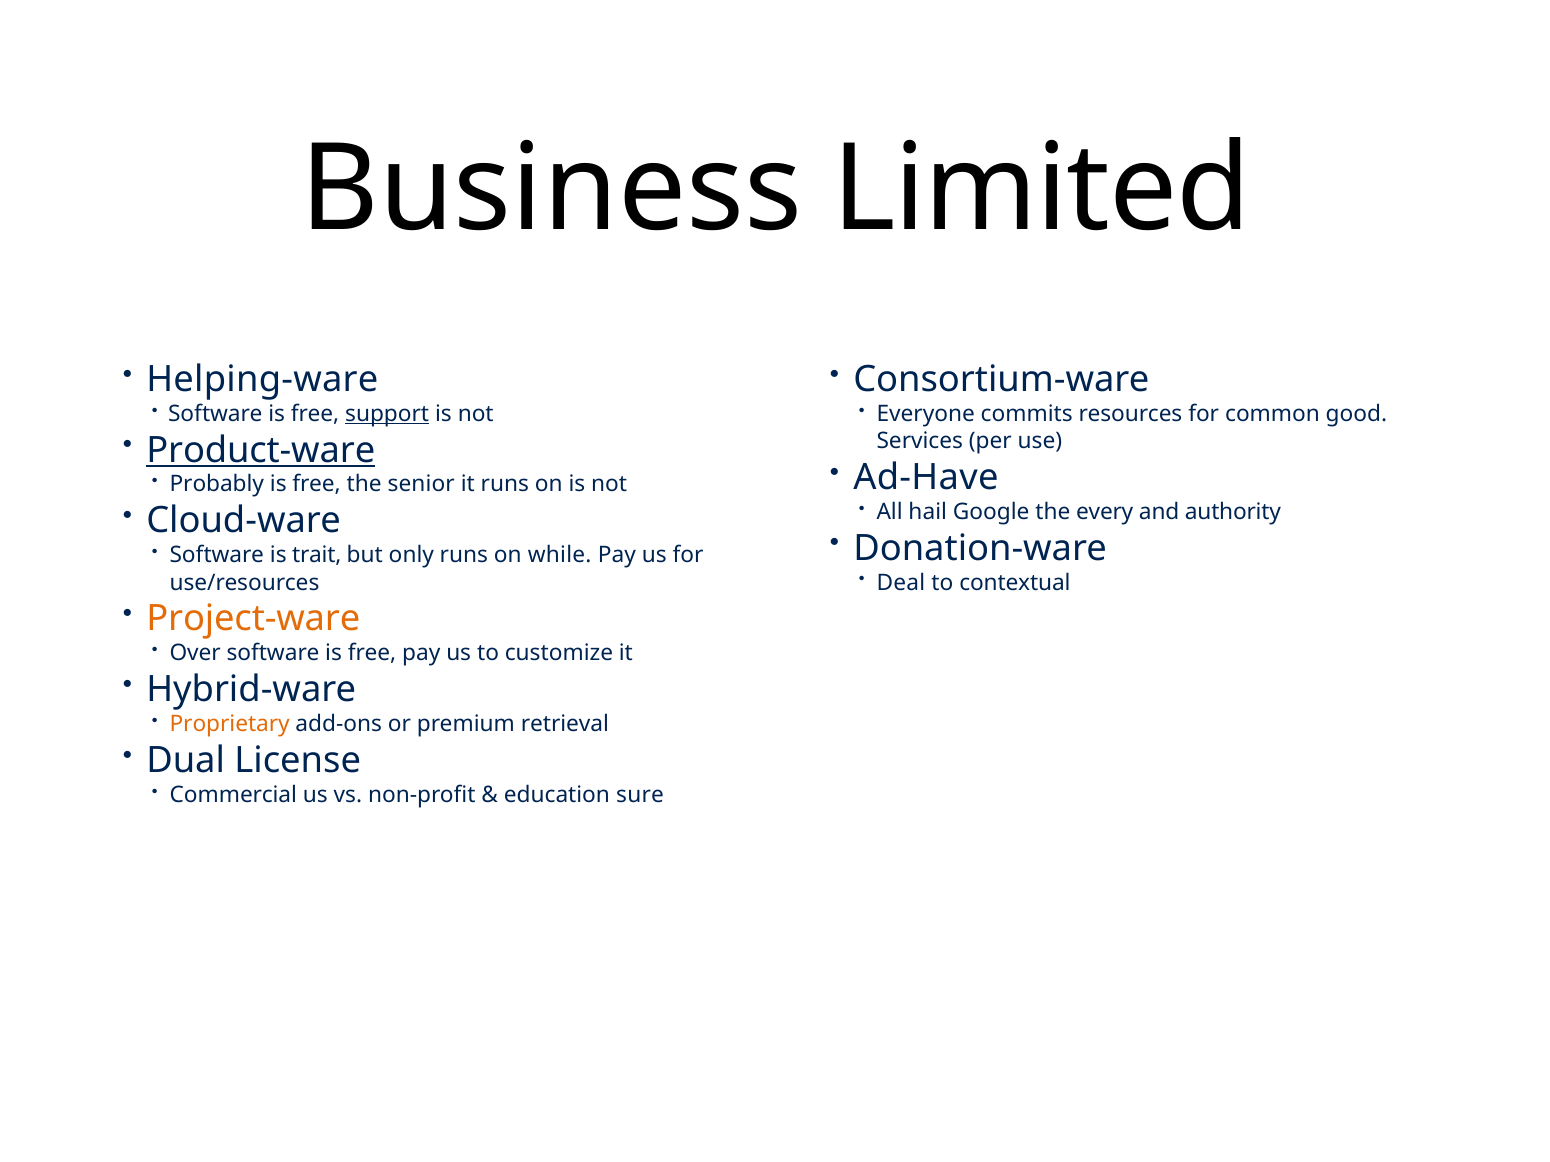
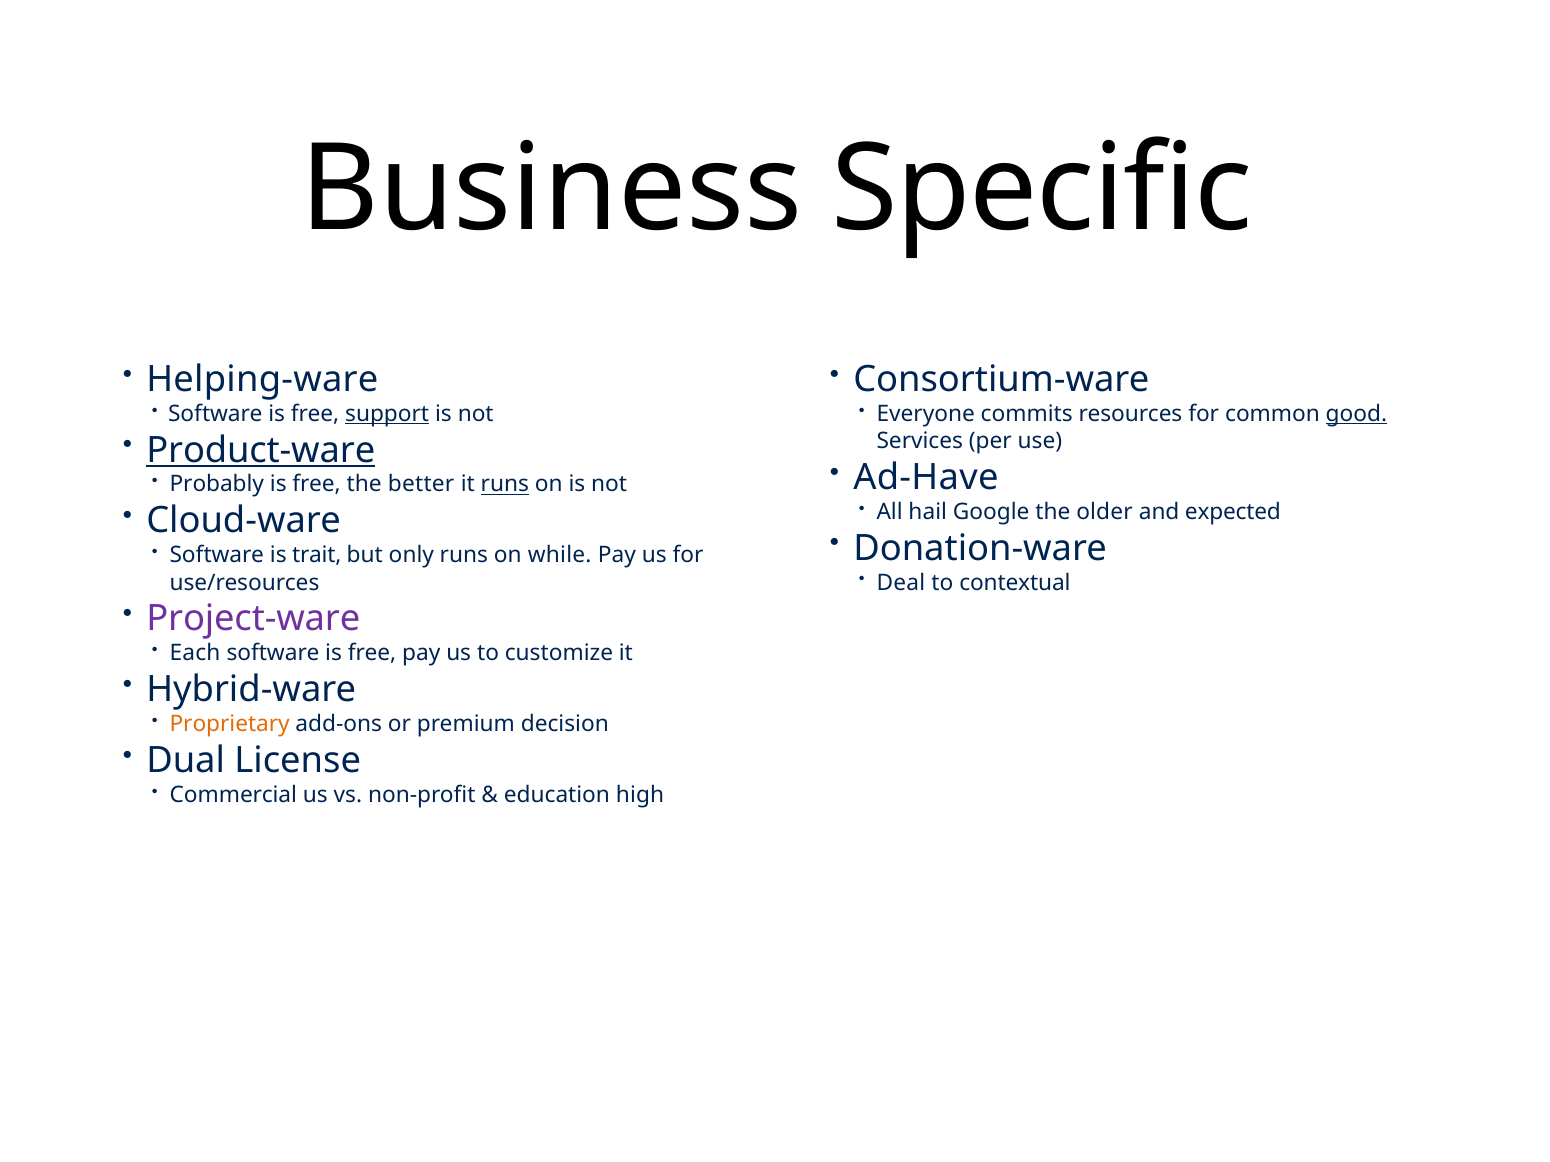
Limited: Limited -> Specific
good underline: none -> present
senior: senior -> better
runs at (505, 485) underline: none -> present
every: every -> older
authority: authority -> expected
Project-ware colour: orange -> purple
Over: Over -> Each
retrieval: retrieval -> decision
sure: sure -> high
